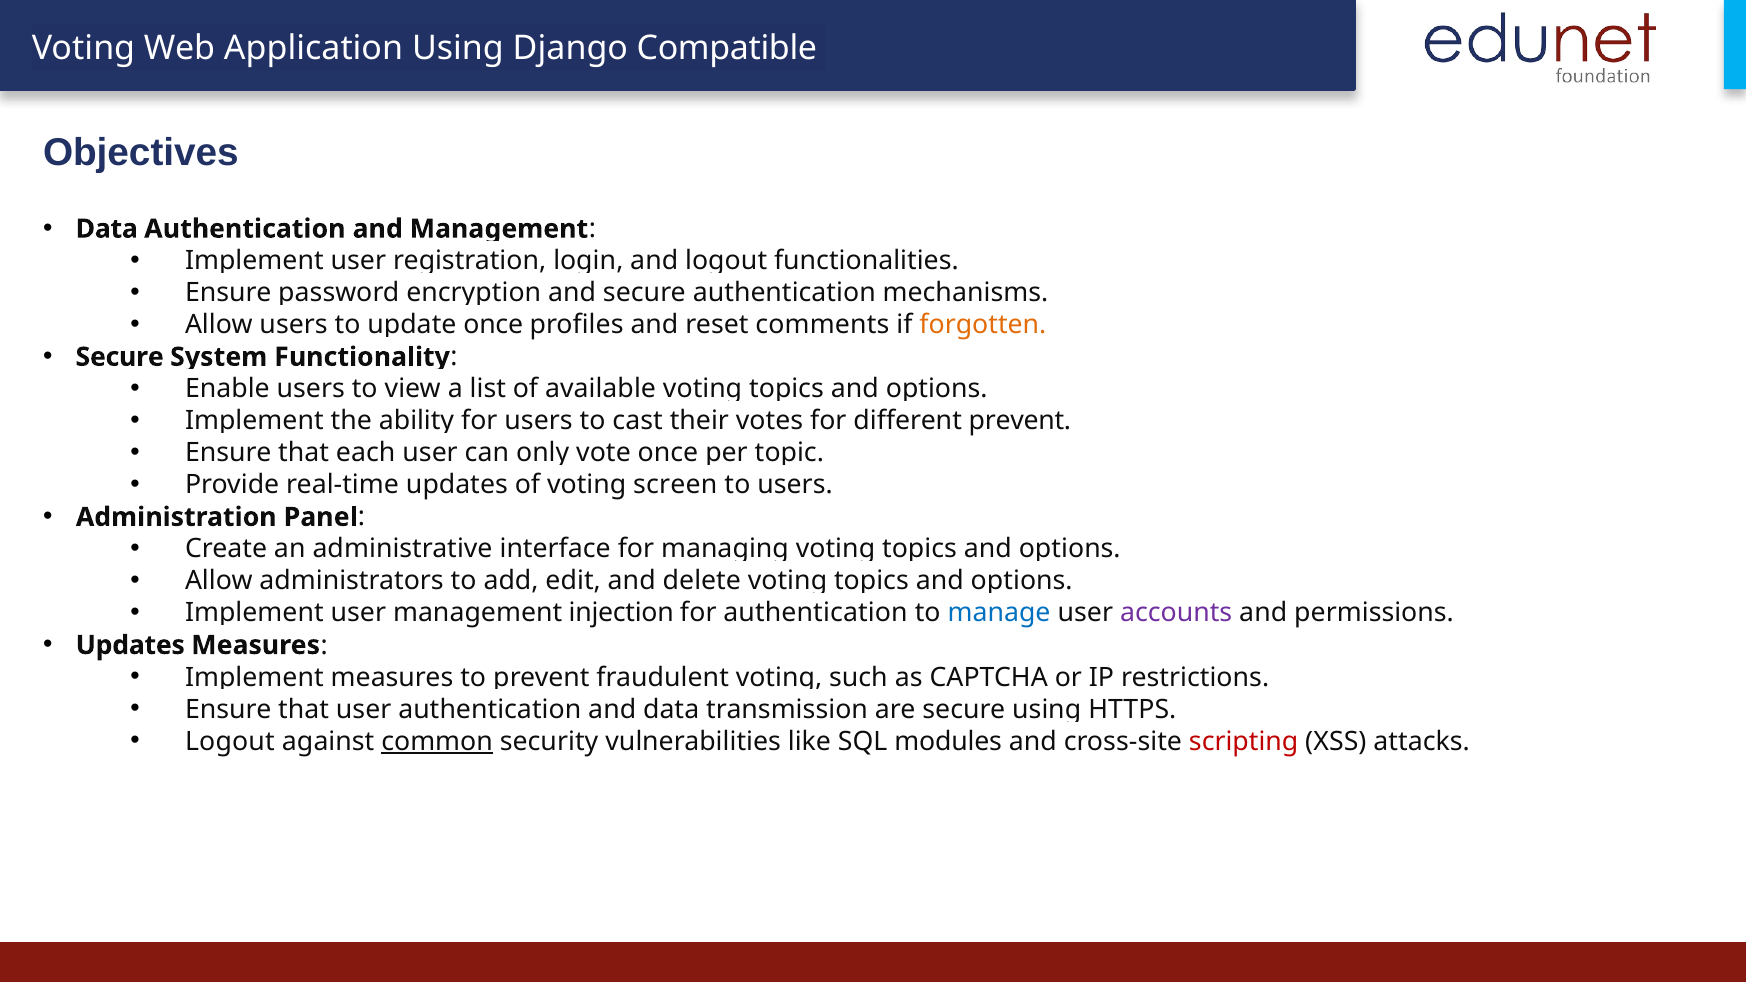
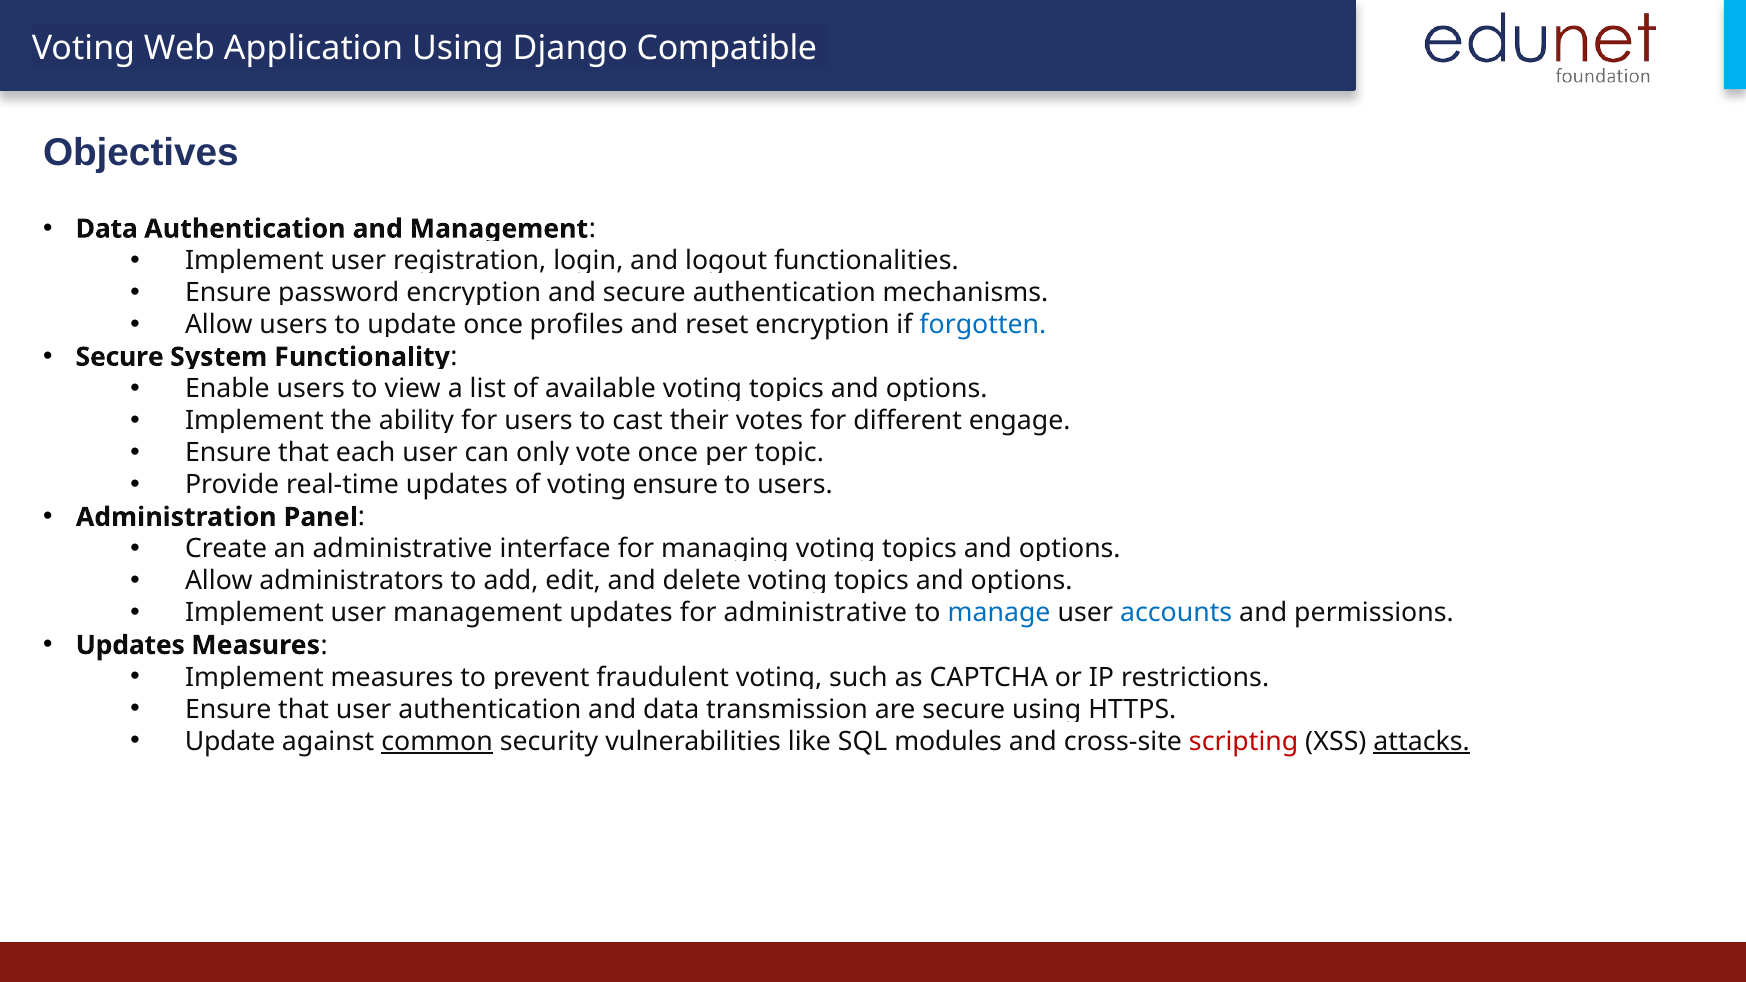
reset comments: comments -> encryption
forgotten colour: orange -> blue
different prevent: prevent -> engage
voting screen: screen -> ensure
management injection: injection -> updates
for authentication: authentication -> administrative
accounts colour: purple -> blue
Logout at (230, 741): Logout -> Update
attacks underline: none -> present
